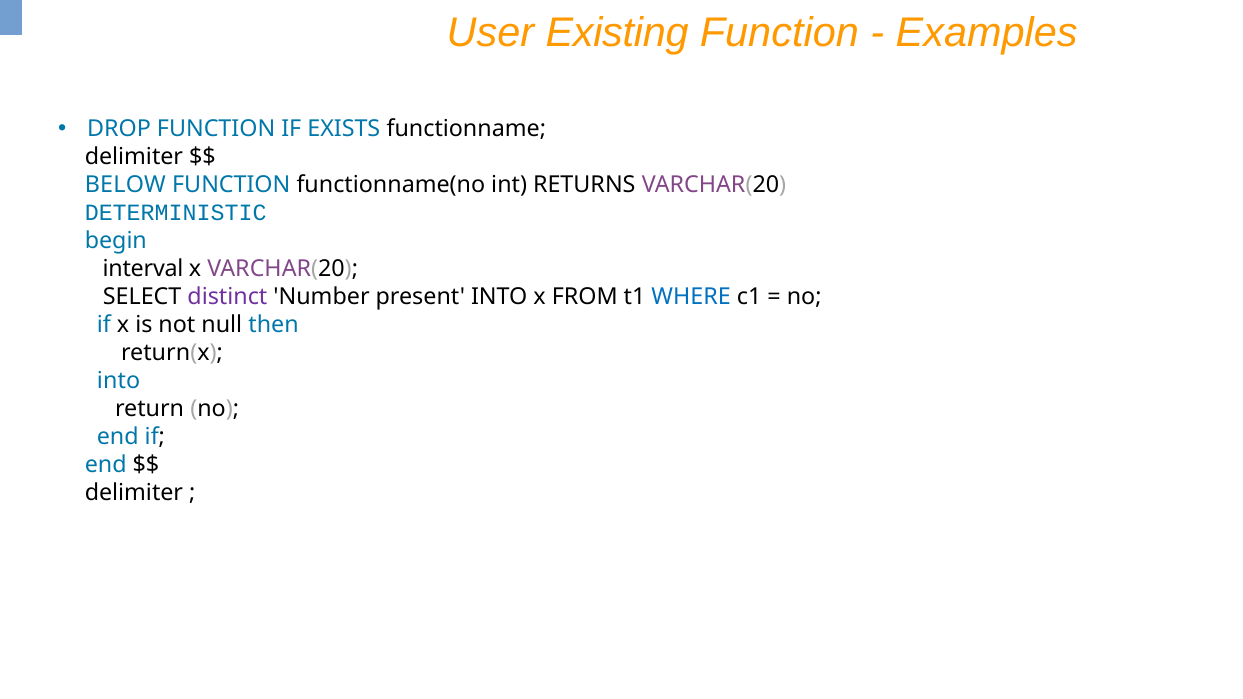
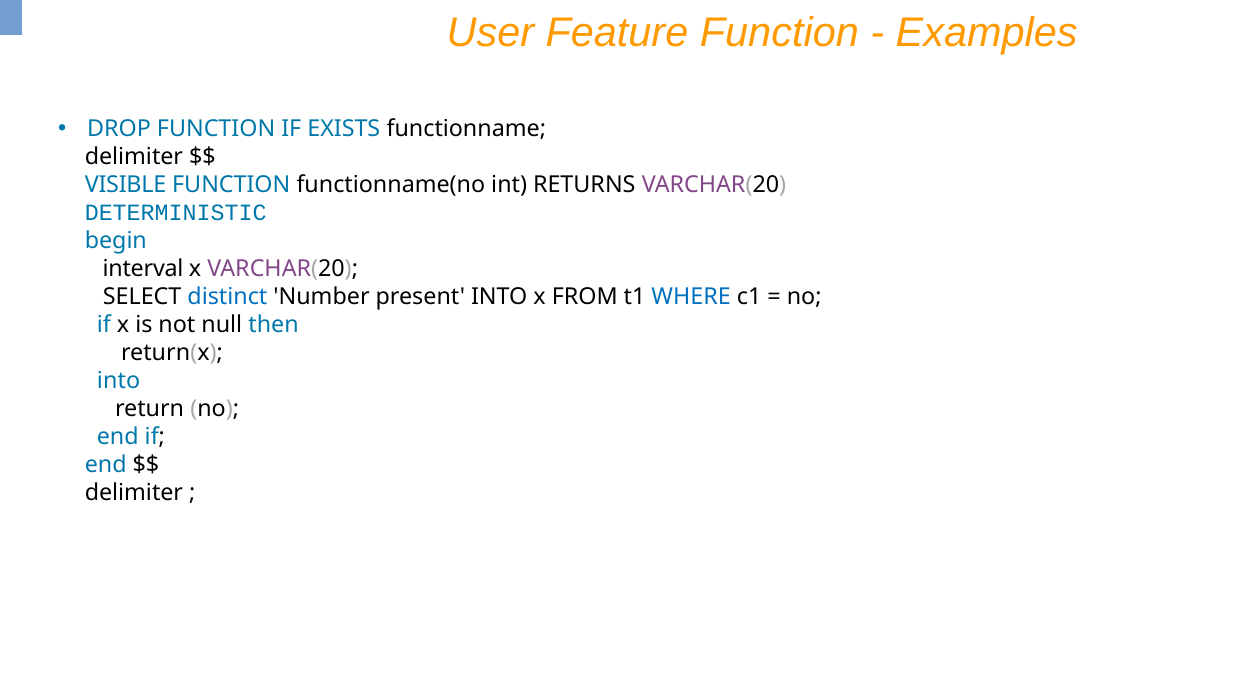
Existing: Existing -> Feature
BELOW: BELOW -> VISIBLE
distinct colour: purple -> blue
